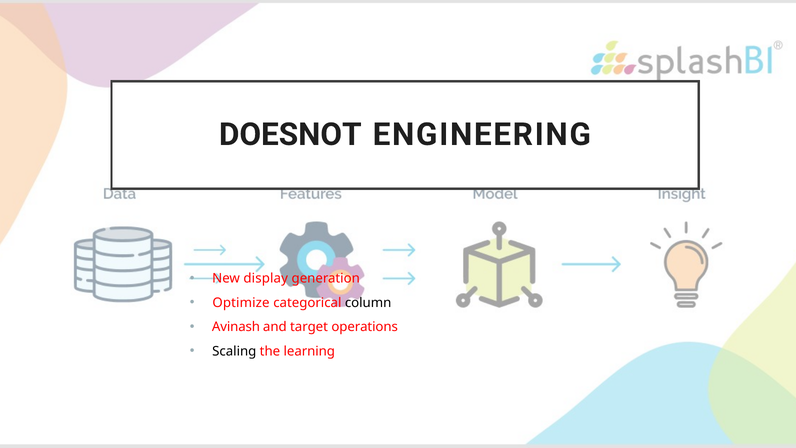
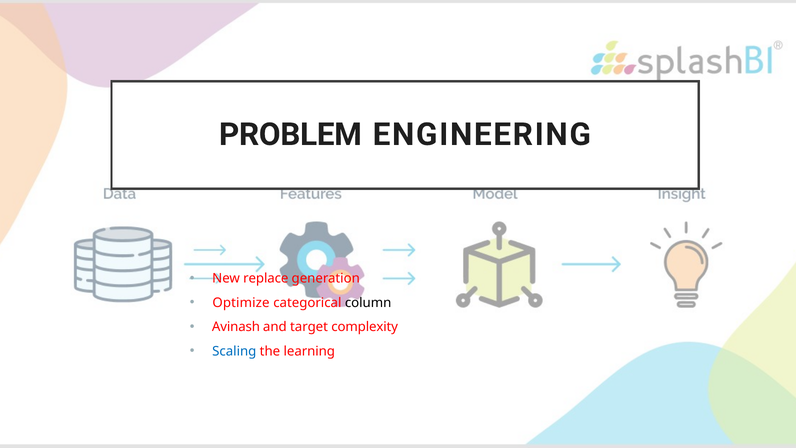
DOESNOT: DOESNOT -> PROBLEM
display: display -> replace
operations: operations -> complexity
Scaling colour: black -> blue
